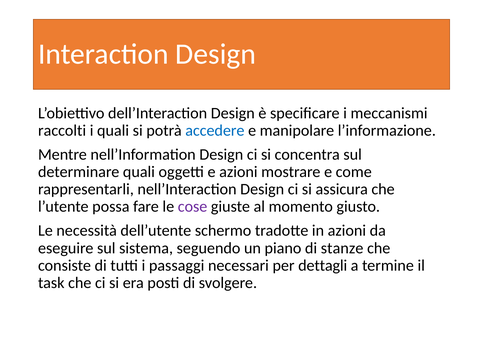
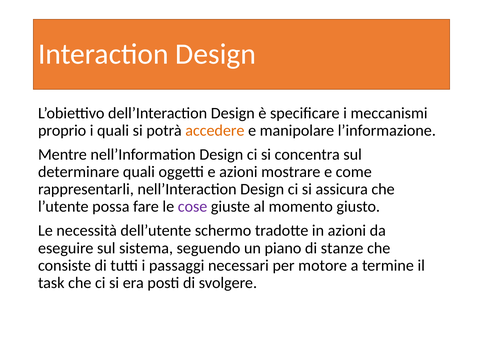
raccolti: raccolti -> proprio
accedere colour: blue -> orange
dettagli: dettagli -> motore
